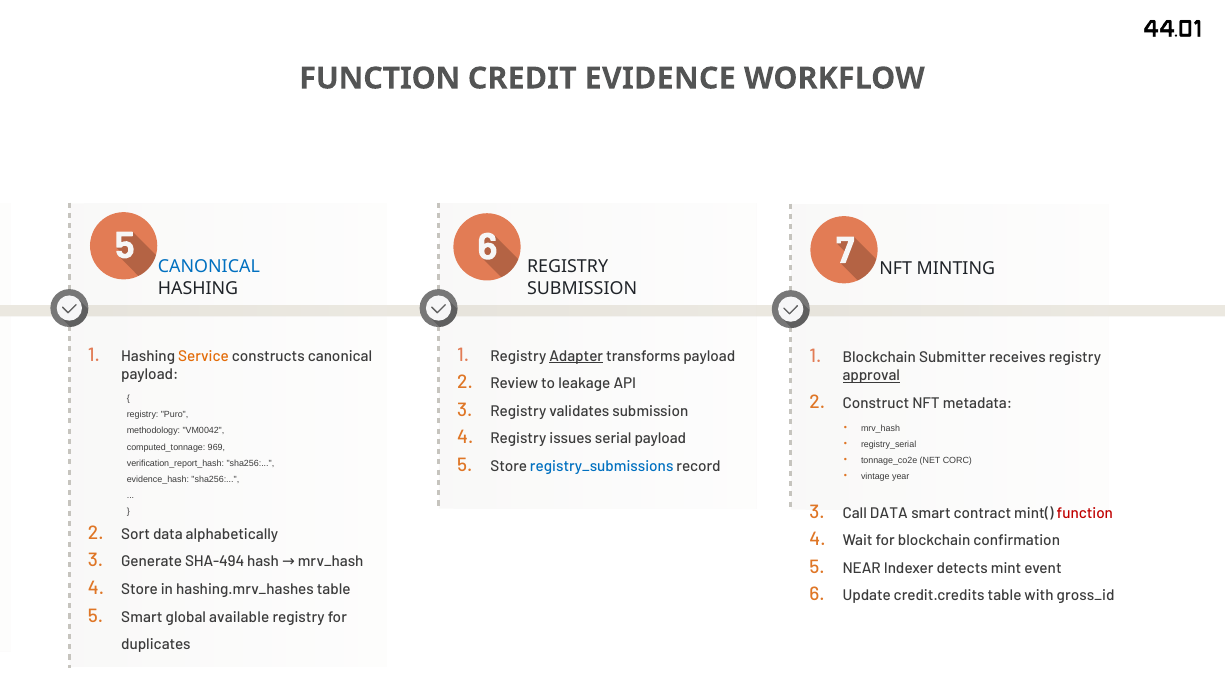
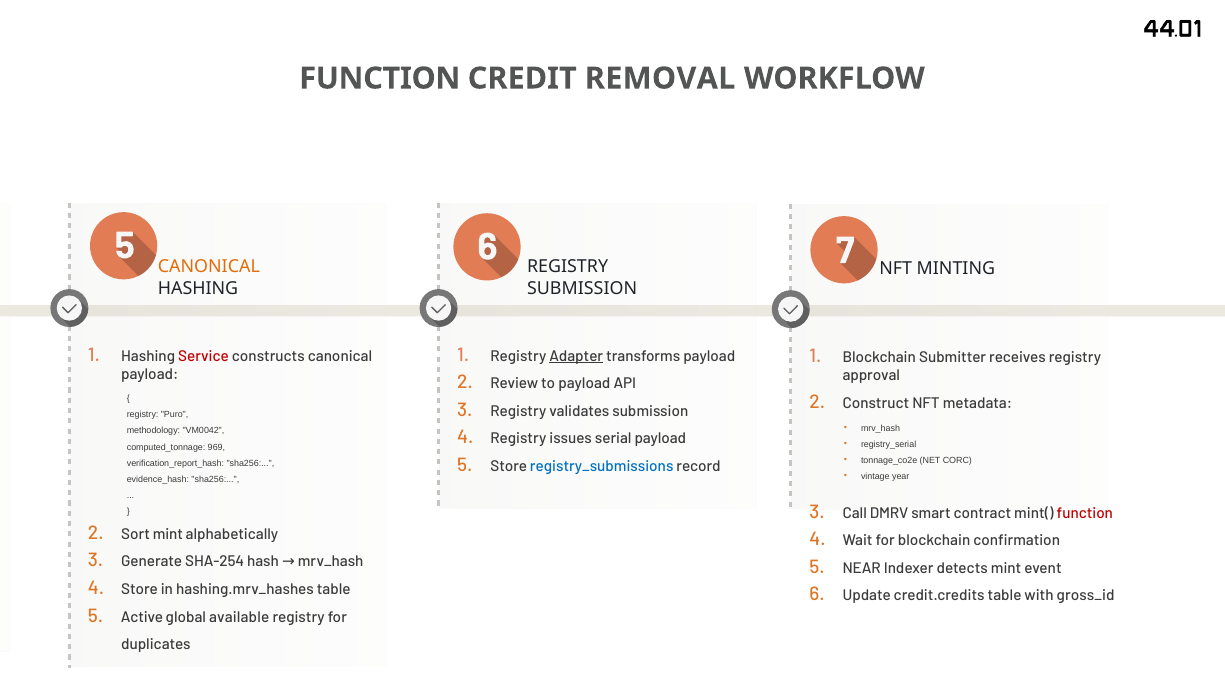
EVIDENCE: EVIDENCE -> REMOVAL
CANONICAL at (209, 267) colour: blue -> orange
Service colour: orange -> red
approval underline: present -> none
to leakage: leakage -> payload
Call DATA: DATA -> DMRV
Sort data: data -> mint
SHA-494: SHA-494 -> SHA-254
Smart at (142, 617): Smart -> Active
